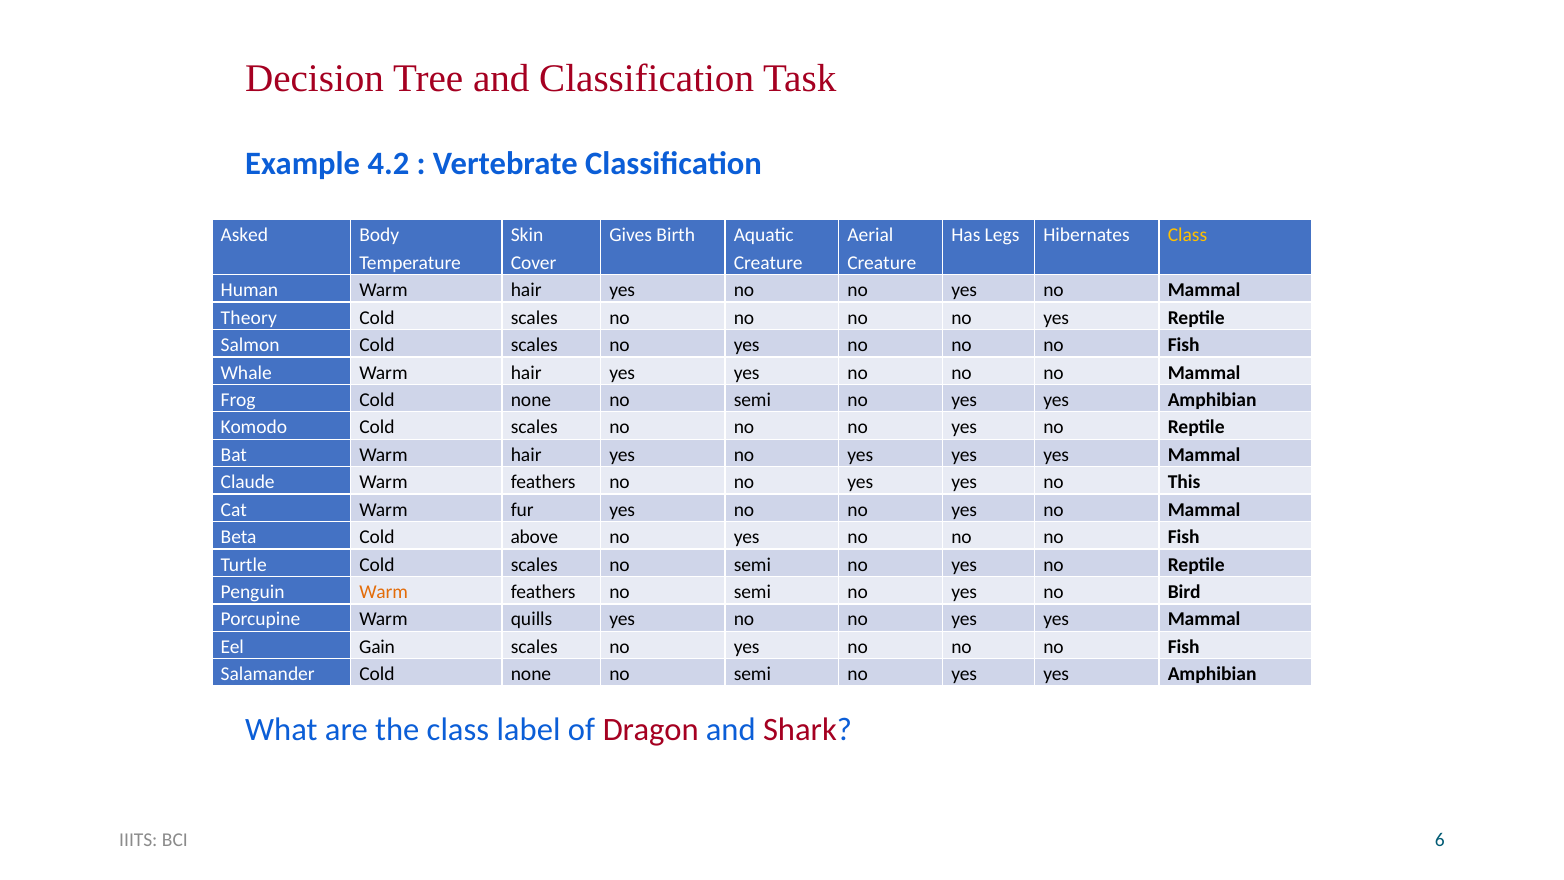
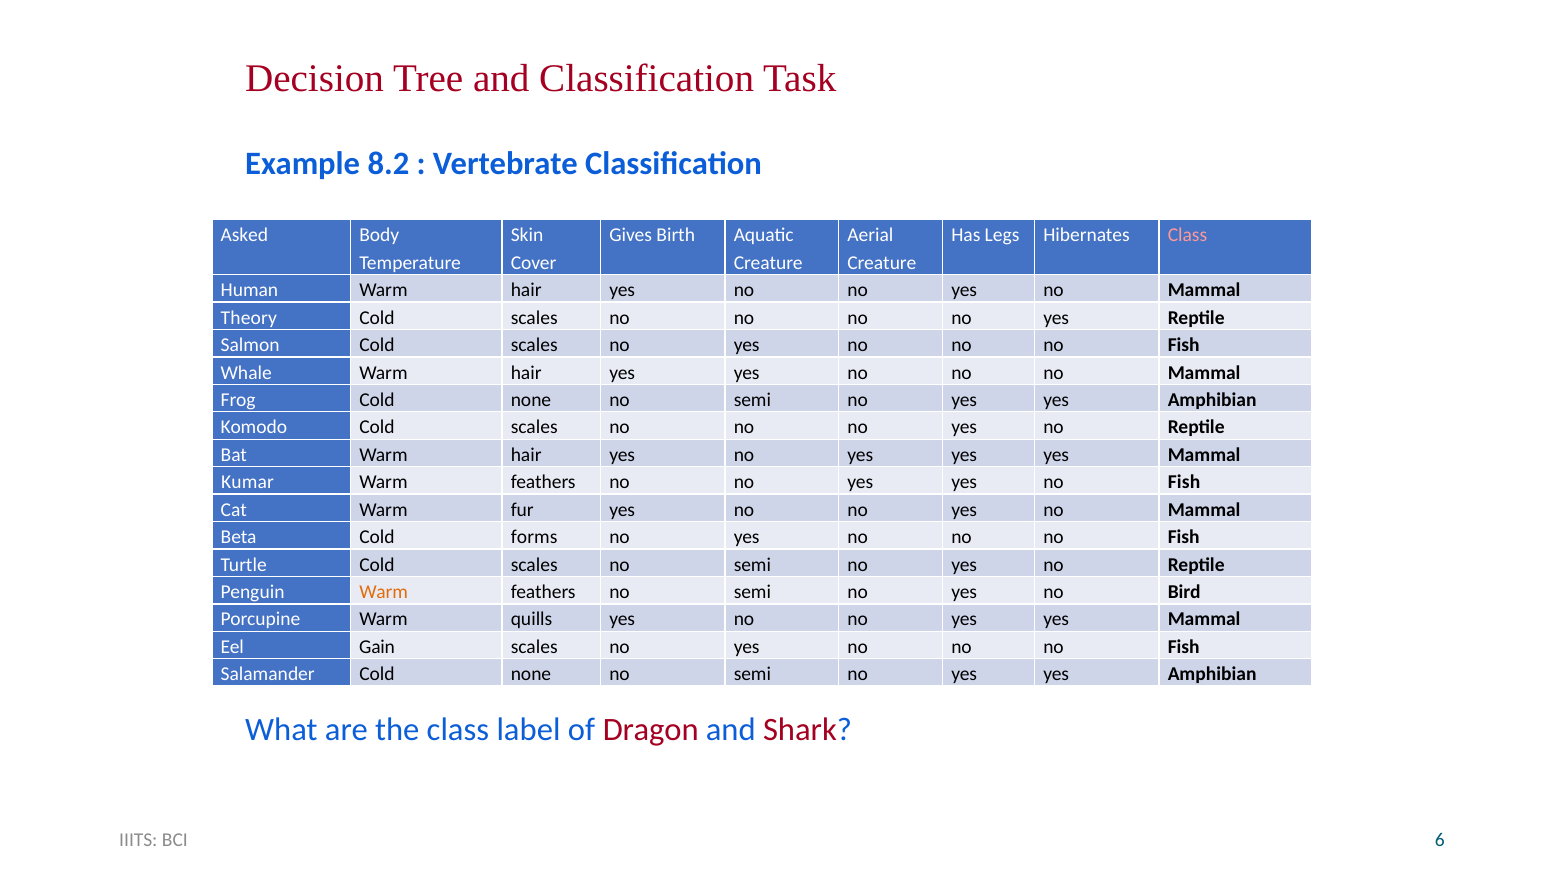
4.2: 4.2 -> 8.2
Class at (1187, 235) colour: yellow -> pink
Claude: Claude -> Kumar
yes no This: This -> Fish
above: above -> forms
